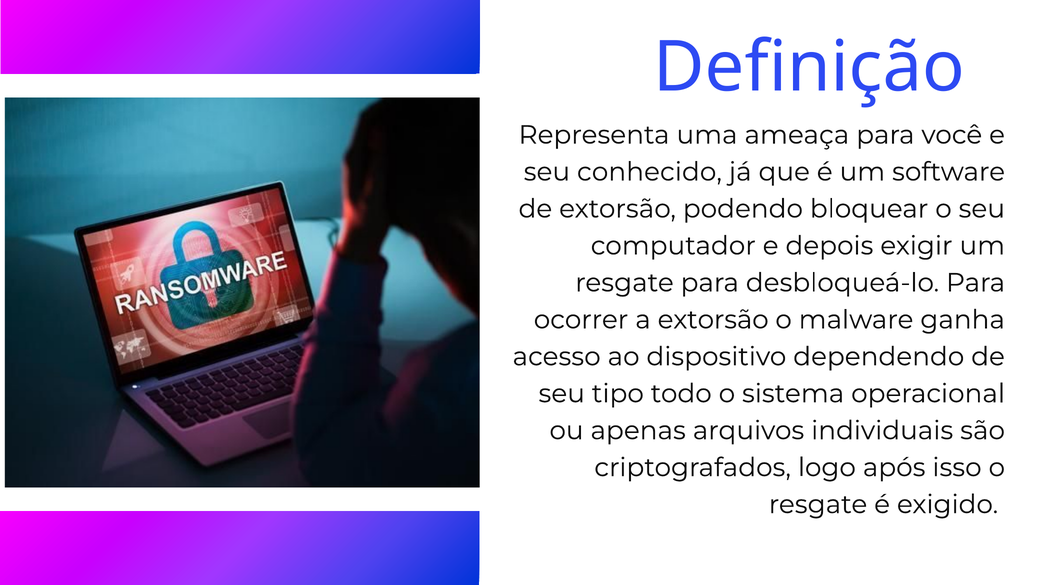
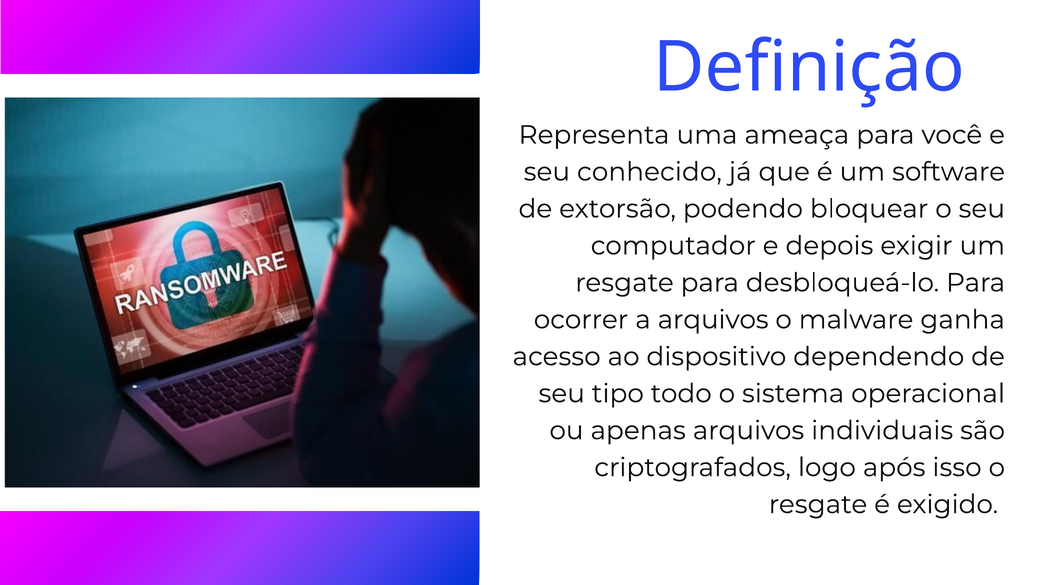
a extorsão: extorsão -> arquivos
